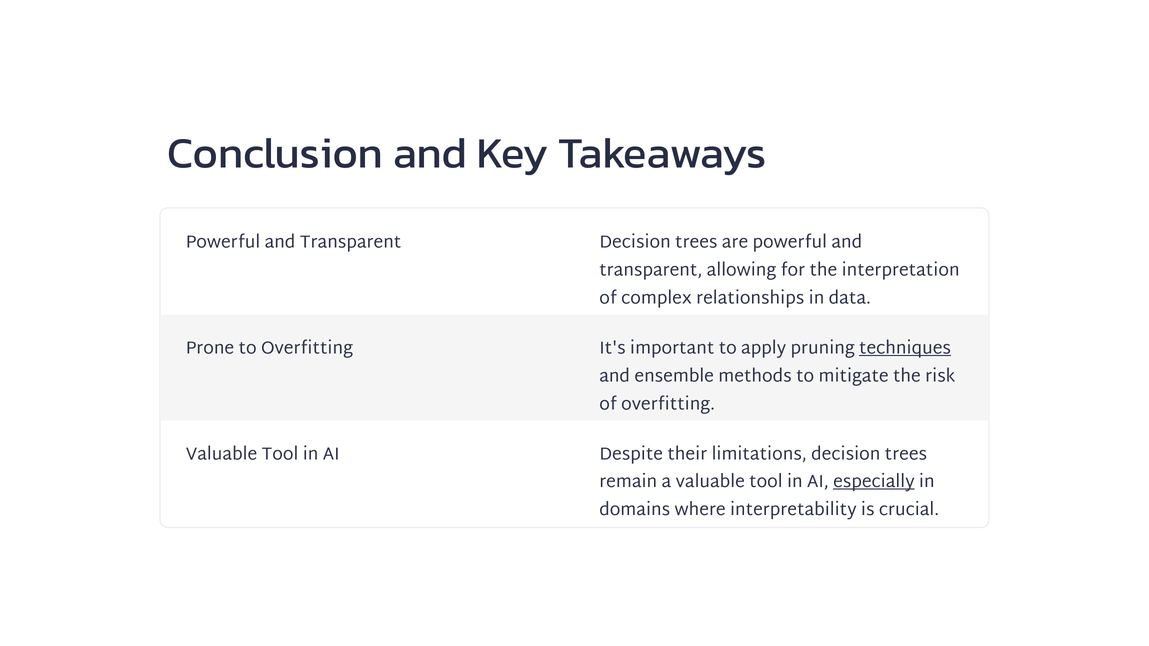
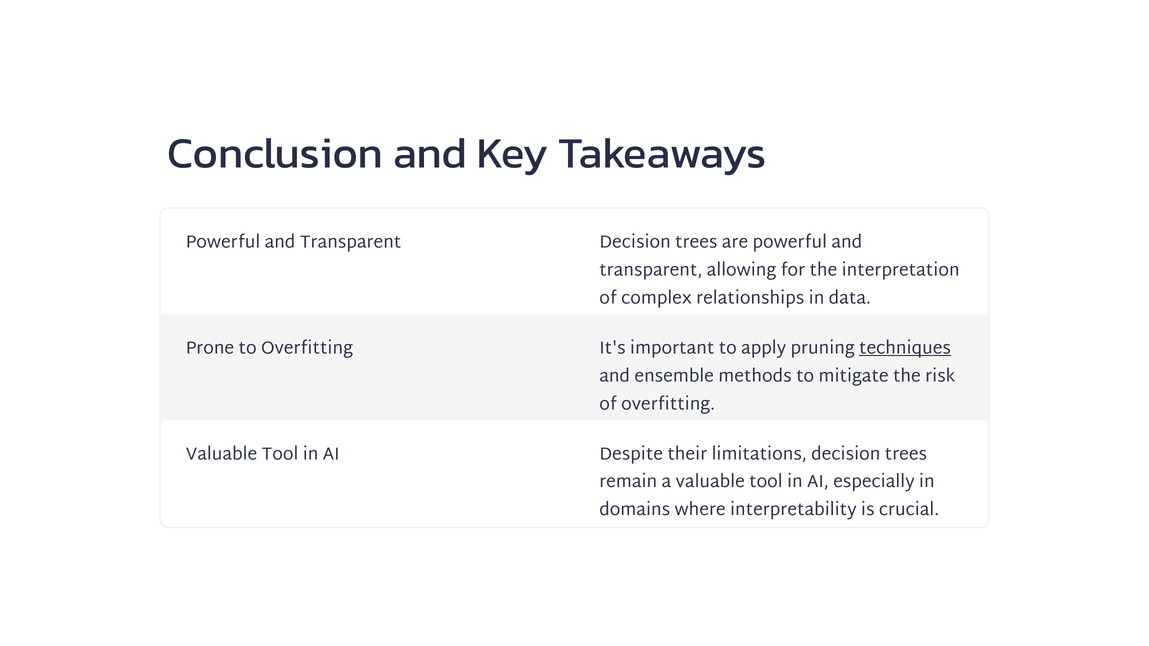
especially underline: present -> none
